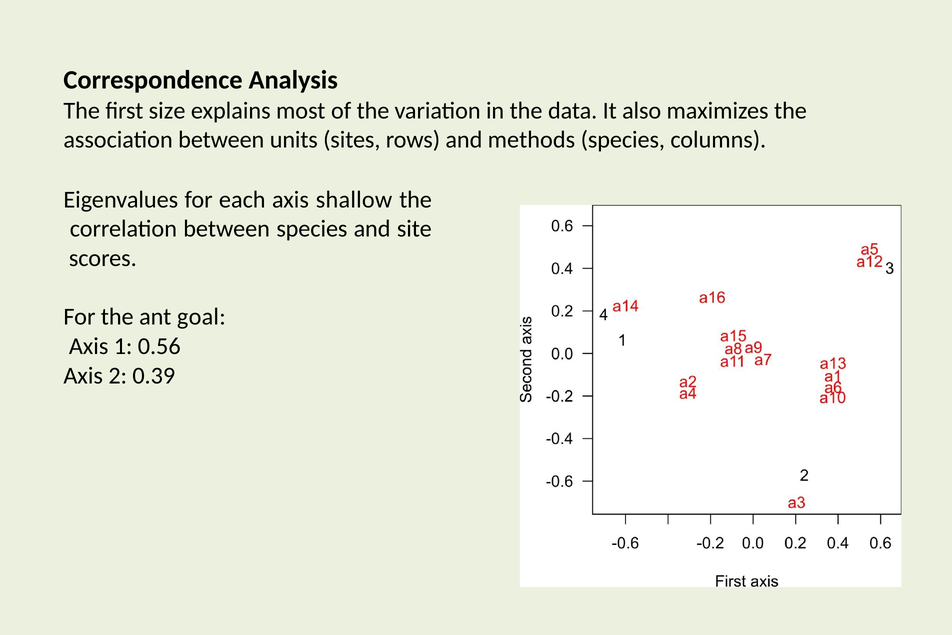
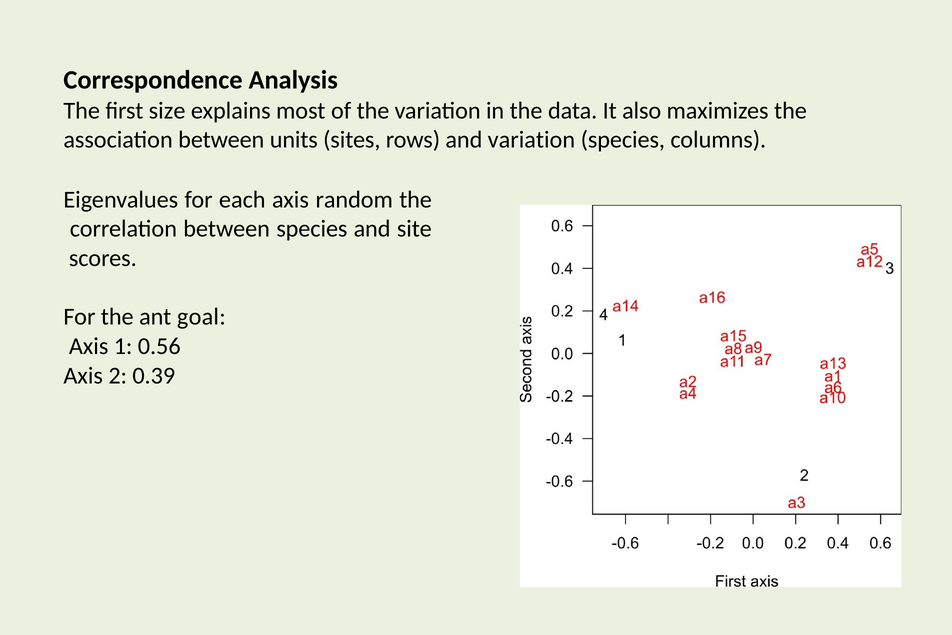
and methods: methods -> variation
shallow: shallow -> random
